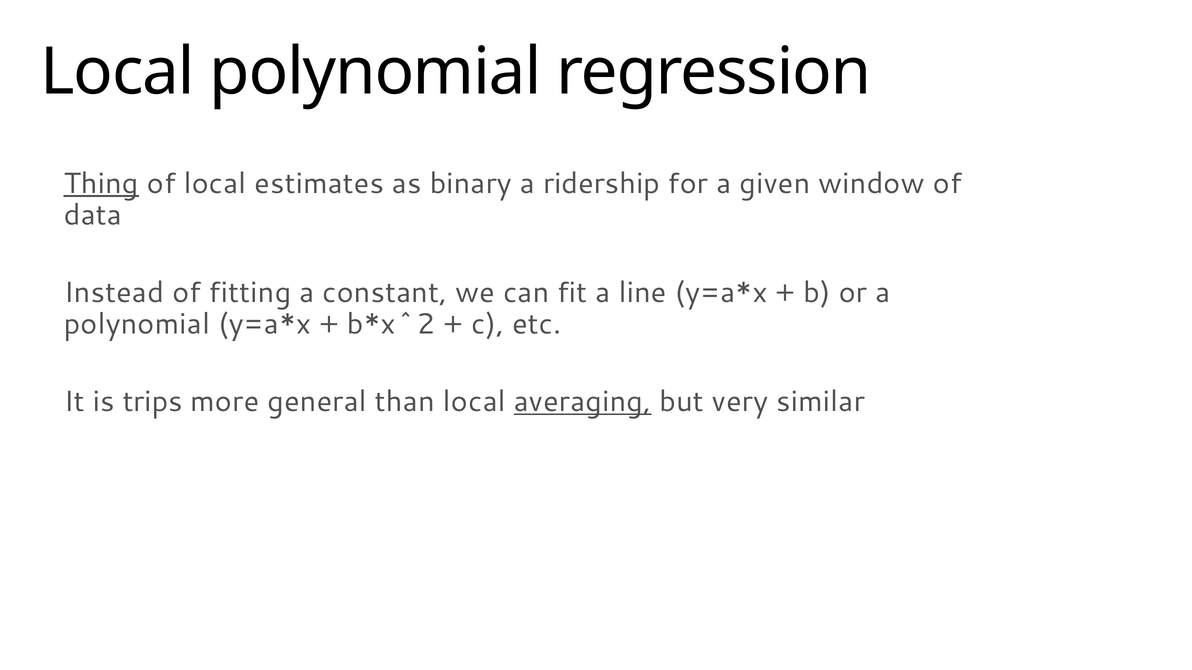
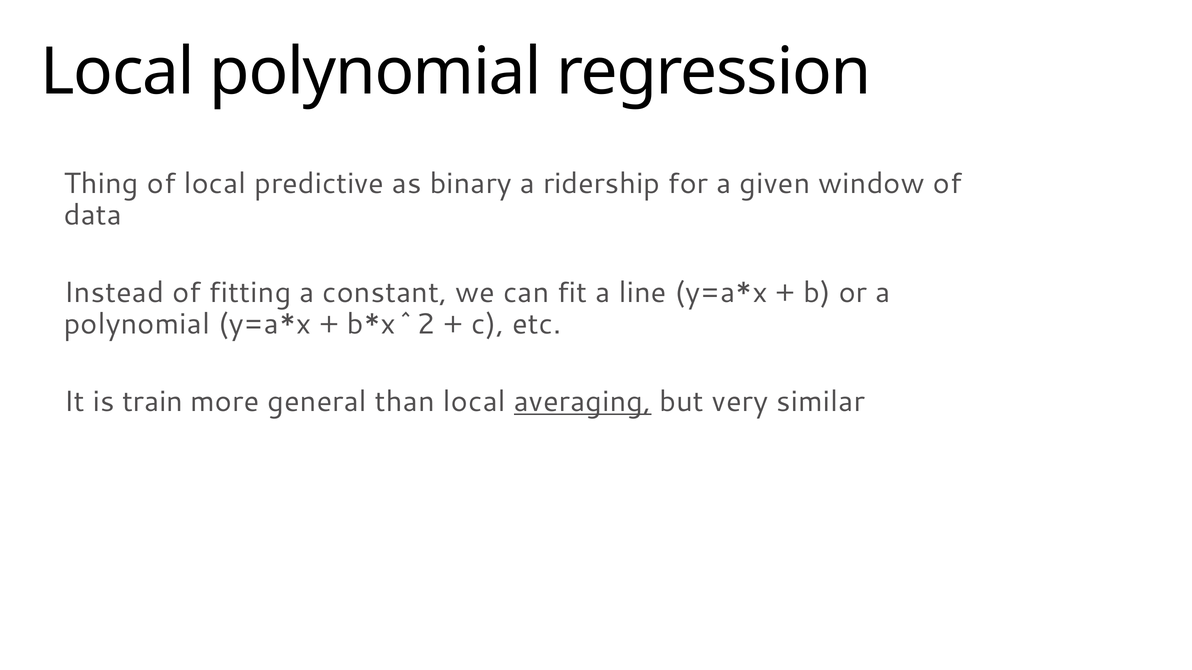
Thing underline: present -> none
estimates: estimates -> predictive
trips: trips -> train
